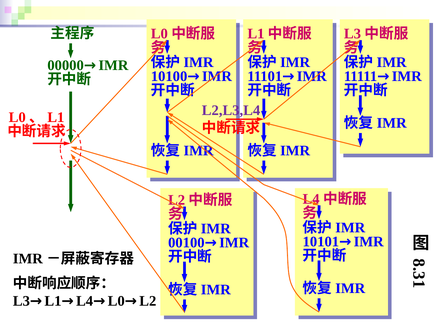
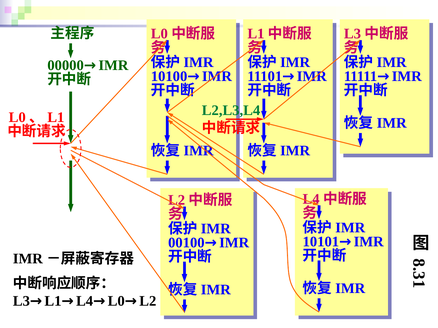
L2,L3,L4 colour: purple -> green
